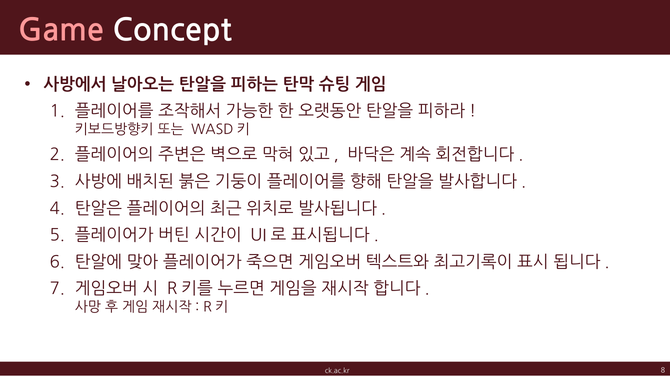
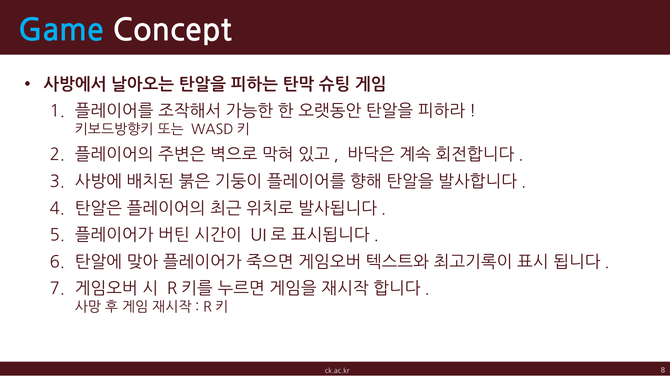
Game colour: pink -> light blue
